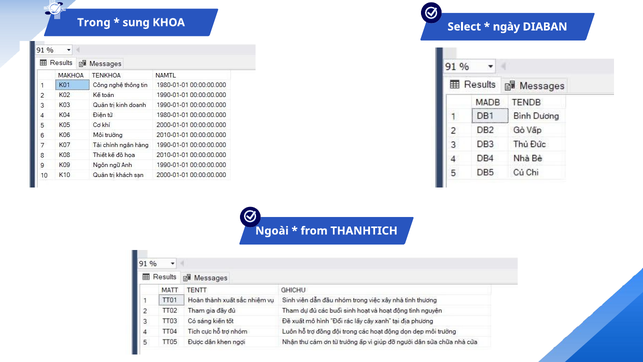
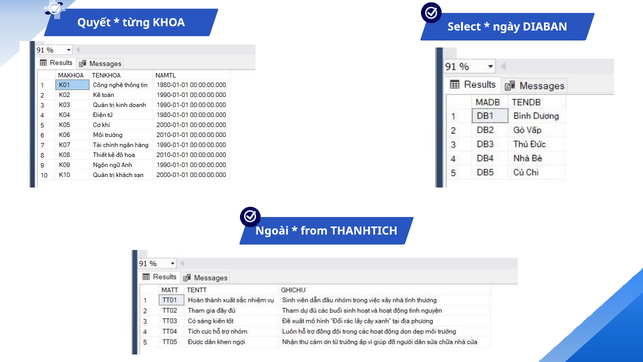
Trong: Trong -> Quyết
sung: sung -> từng
